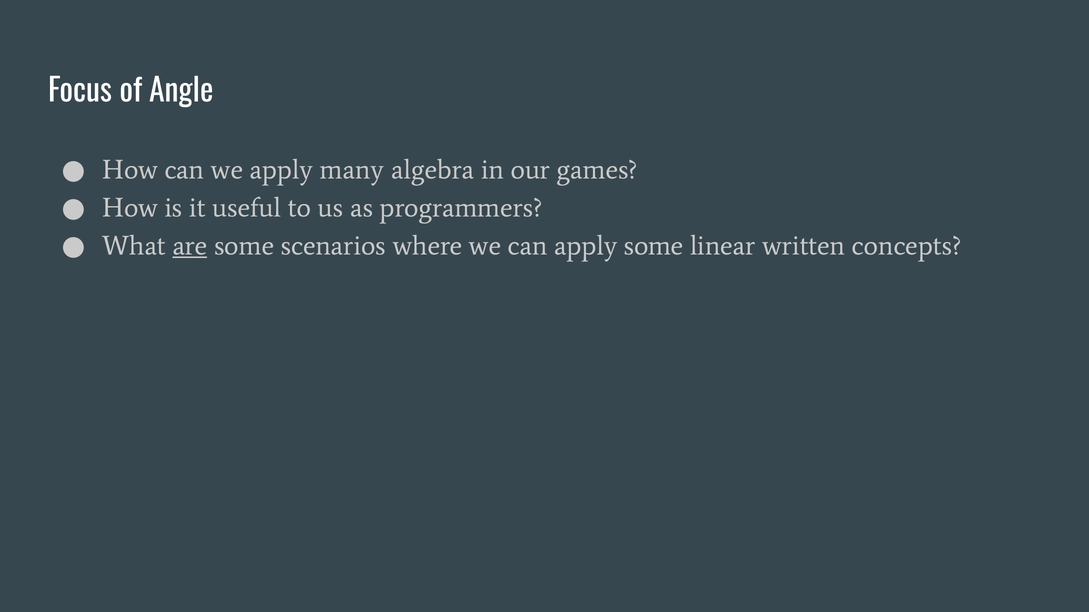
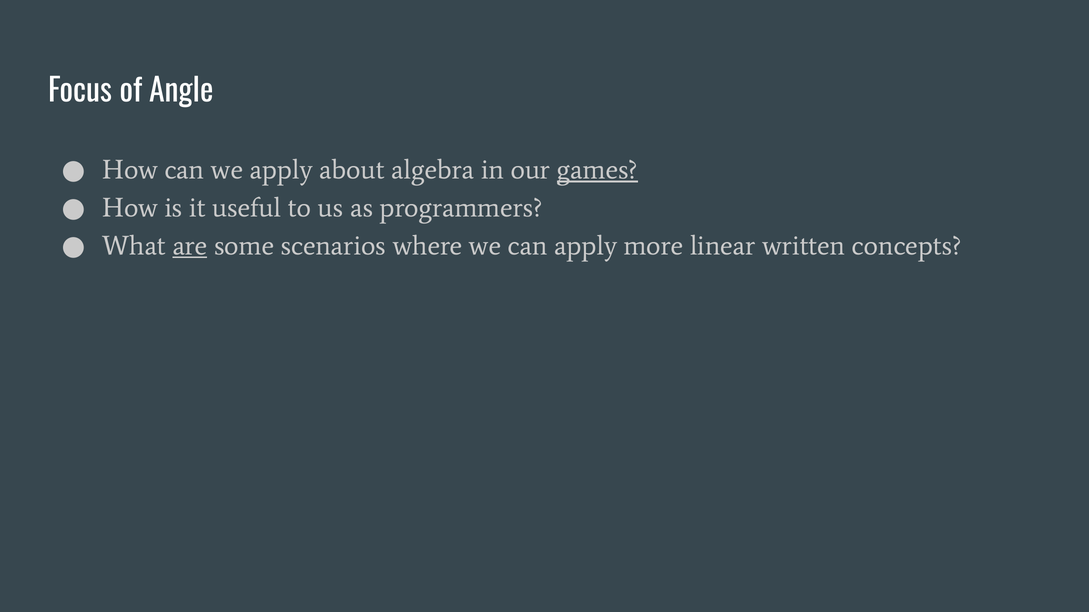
many: many -> about
games underline: none -> present
apply some: some -> more
